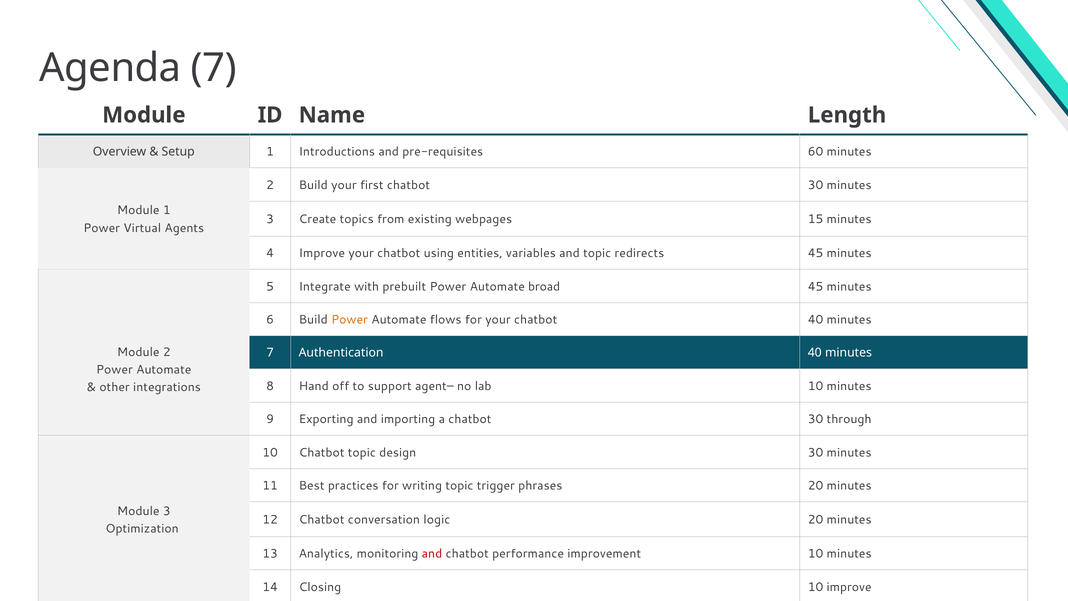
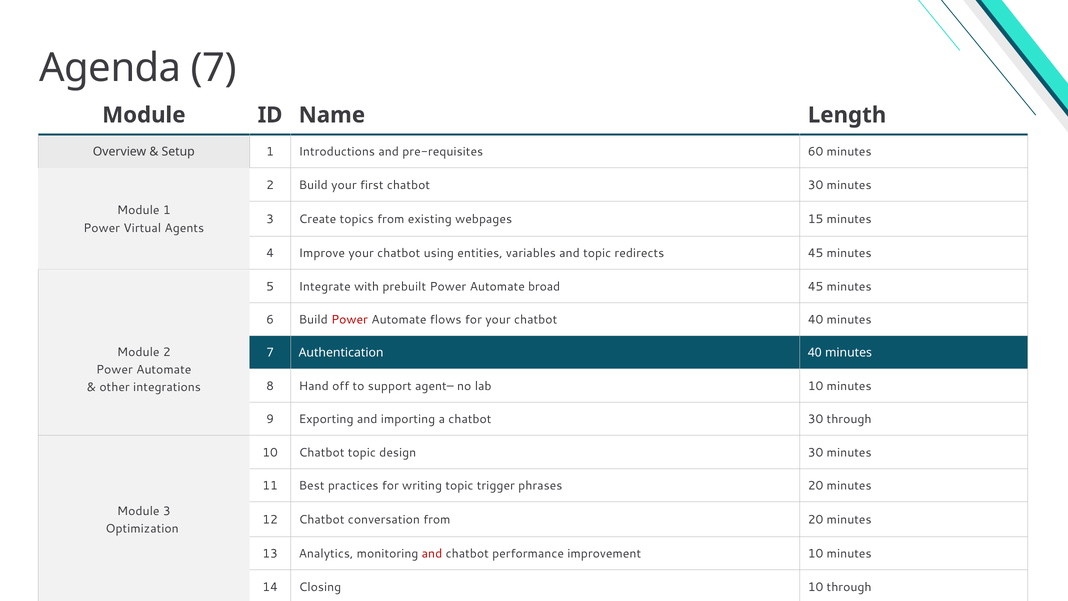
Power at (350, 320) colour: orange -> red
conversation logic: logic -> from
10 improve: improve -> through
